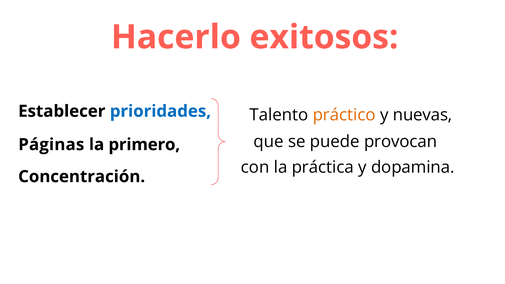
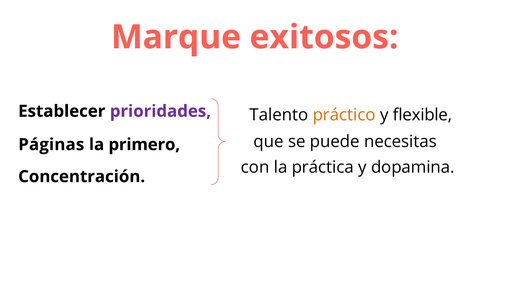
Hacerlo: Hacerlo -> Marque
prioridades colour: blue -> purple
nuevas: nuevas -> flexible
provocan: provocan -> necesitas
